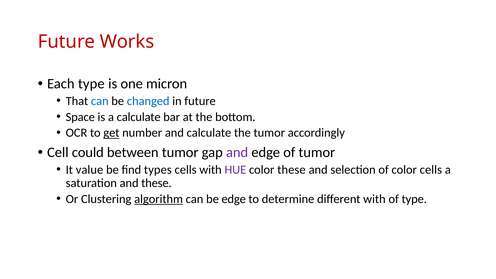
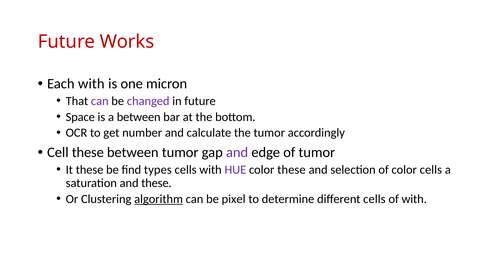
Each type: type -> with
can at (100, 101) colour: blue -> purple
changed colour: blue -> purple
a calculate: calculate -> between
get underline: present -> none
Cell could: could -> these
It value: value -> these
be edge: edge -> pixel
different with: with -> cells
of type: type -> with
